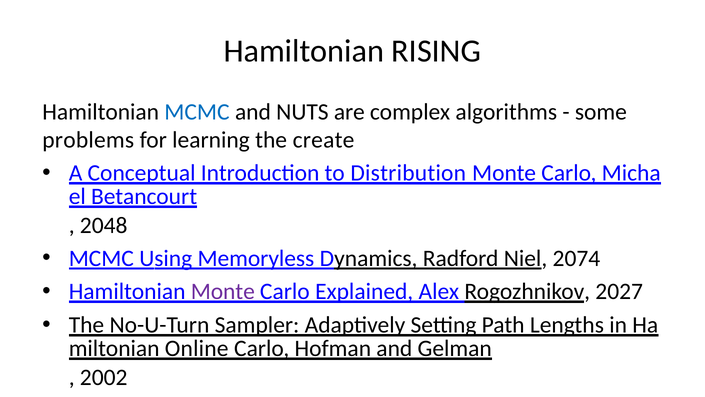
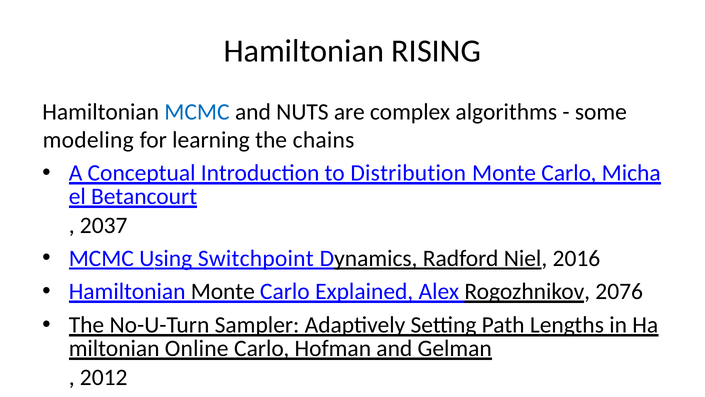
problems: problems -> modeling
create: create -> chains
2048: 2048 -> 2037
Memoryless: Memoryless -> Switchpoint
2074: 2074 -> 2016
Monte at (223, 291) colour: purple -> black
2027: 2027 -> 2076
2002: 2002 -> 2012
